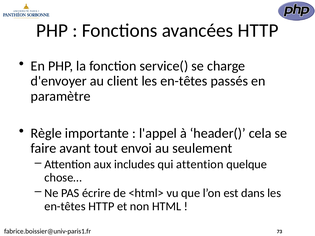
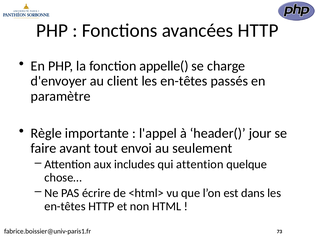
service(: service( -> appelle(
cela: cela -> jour
